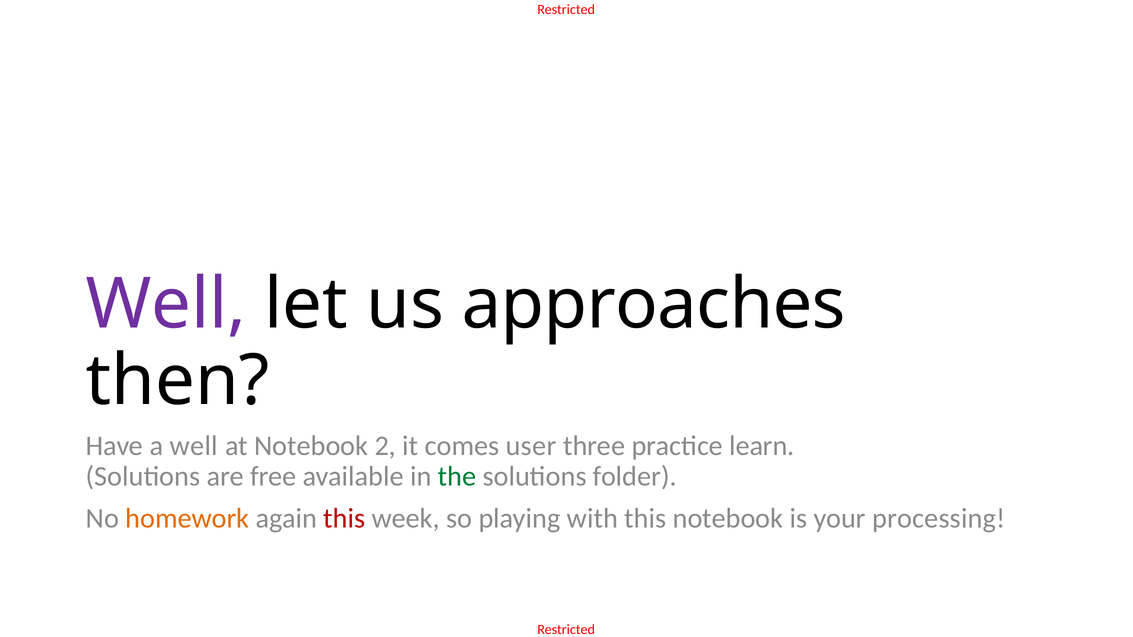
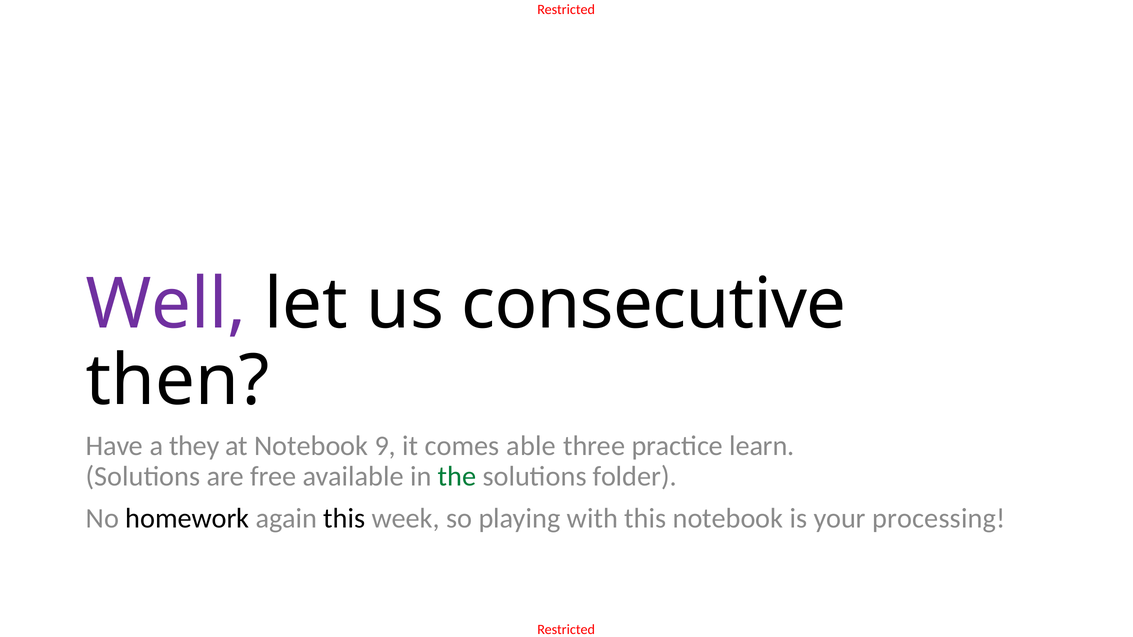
approaches: approaches -> consecutive
a well: well -> they
2: 2 -> 9
user: user -> able
homework colour: orange -> black
this at (344, 519) colour: red -> black
